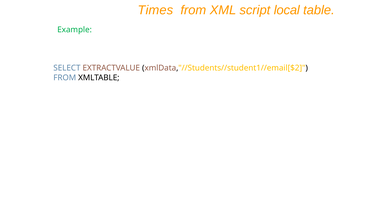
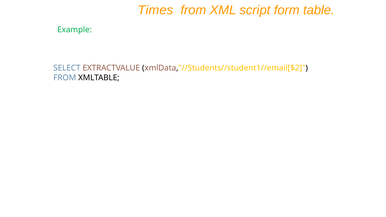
local: local -> form
